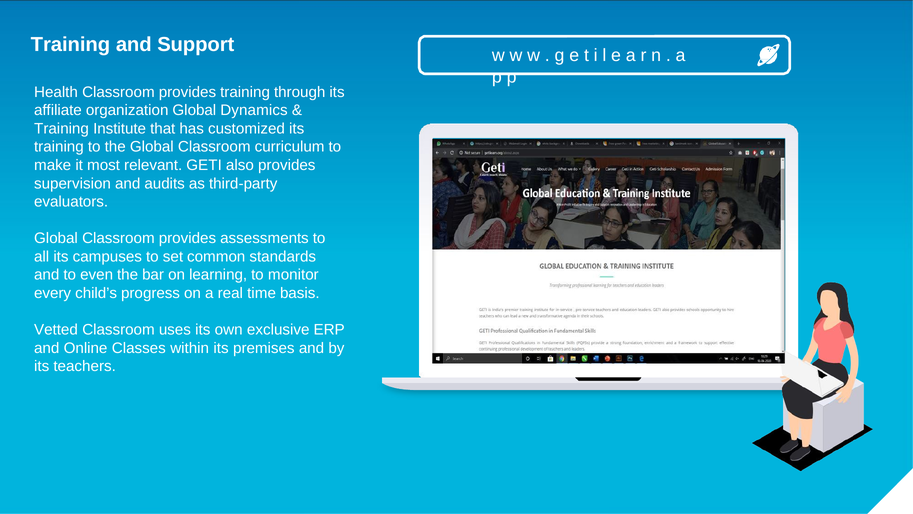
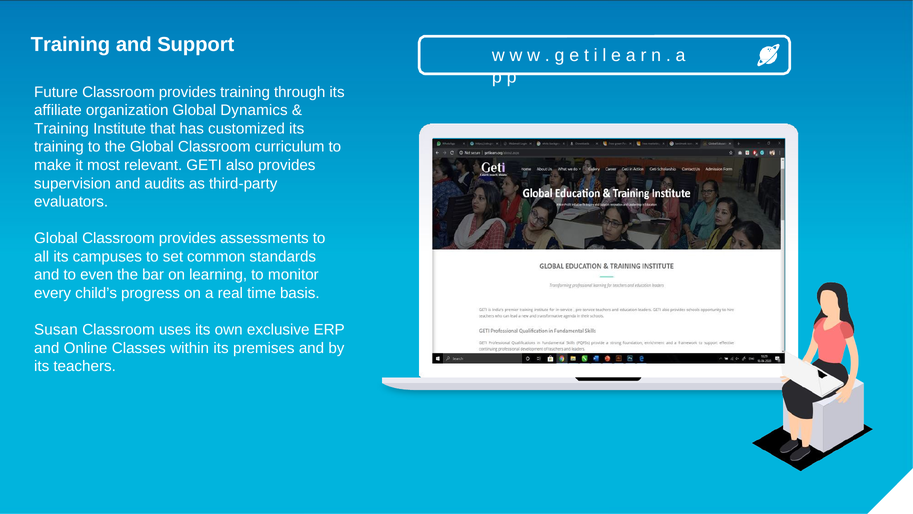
Health: Health -> Future
Vetted: Vetted -> Susan
